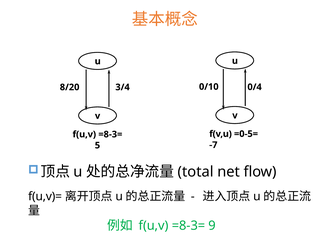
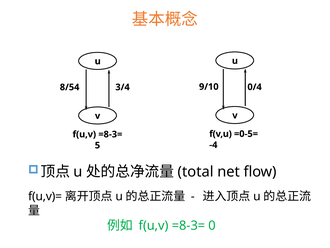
0/10: 0/10 -> 9/10
8/20: 8/20 -> 8/54
-7: -7 -> -4
9: 9 -> 0
